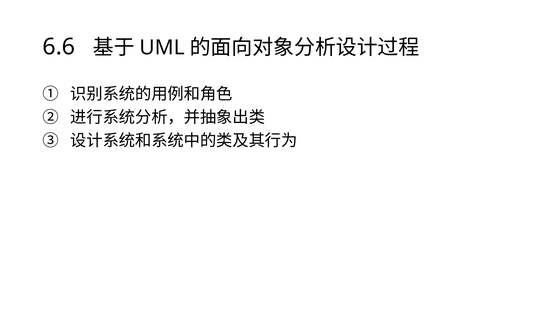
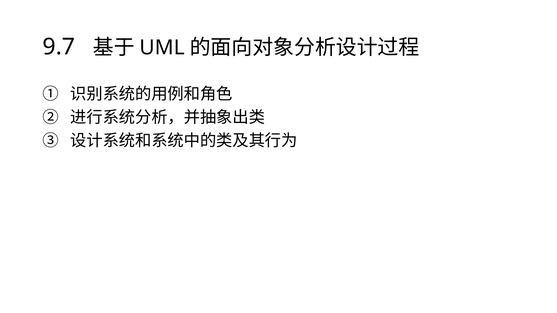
6.6: 6.6 -> 9.7
